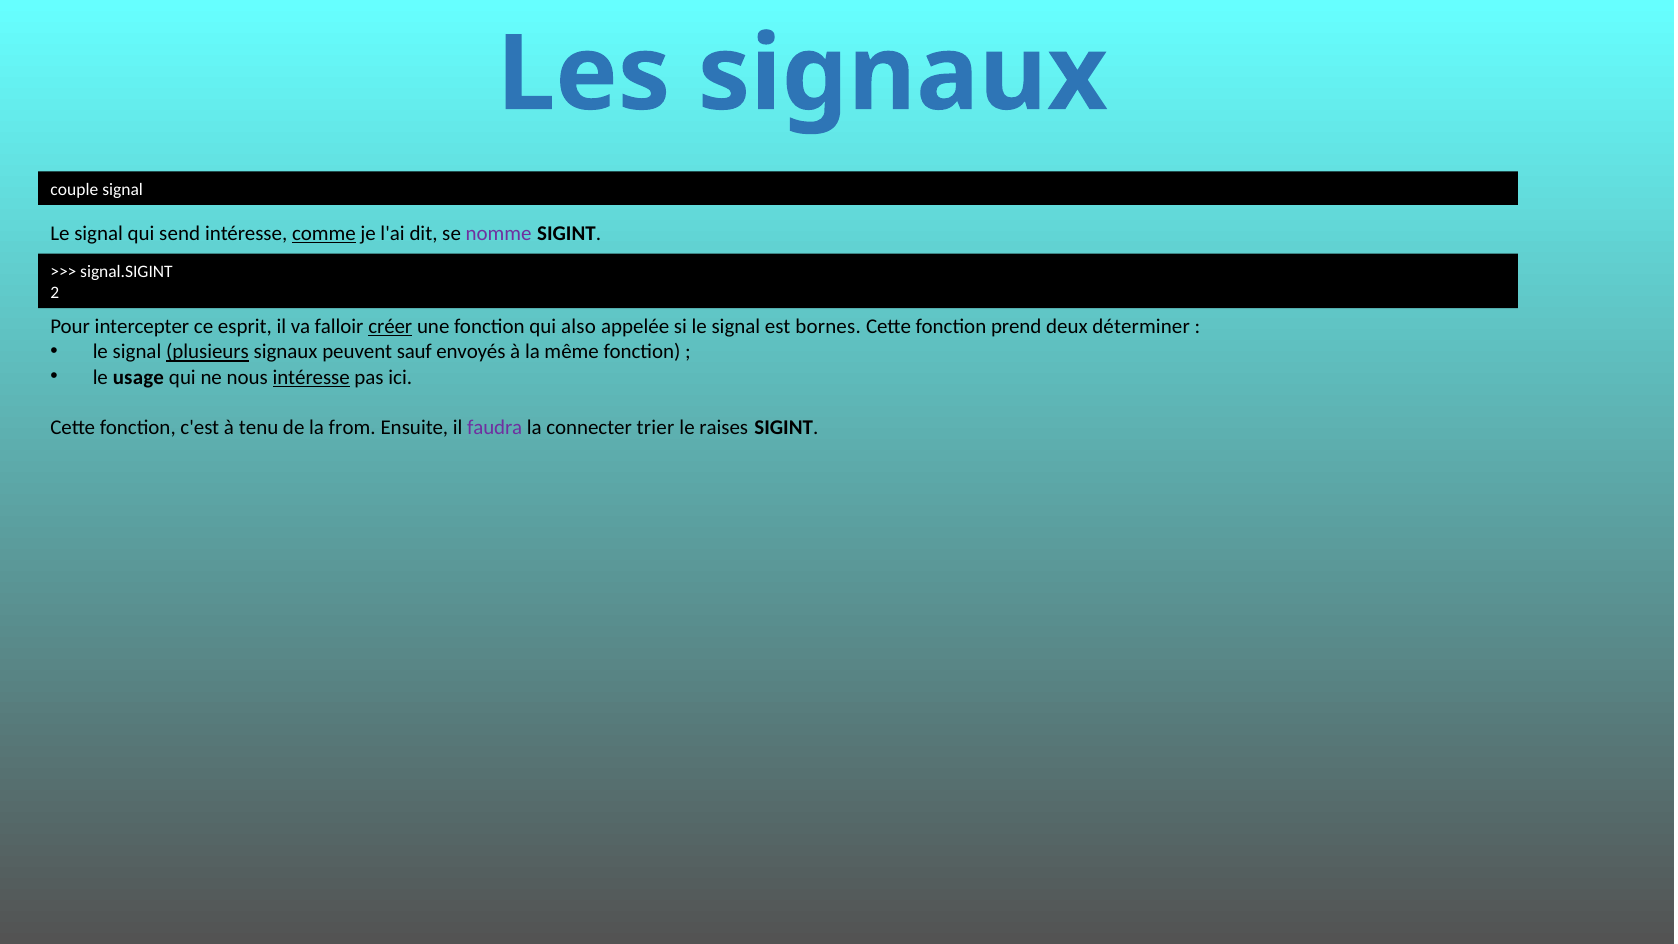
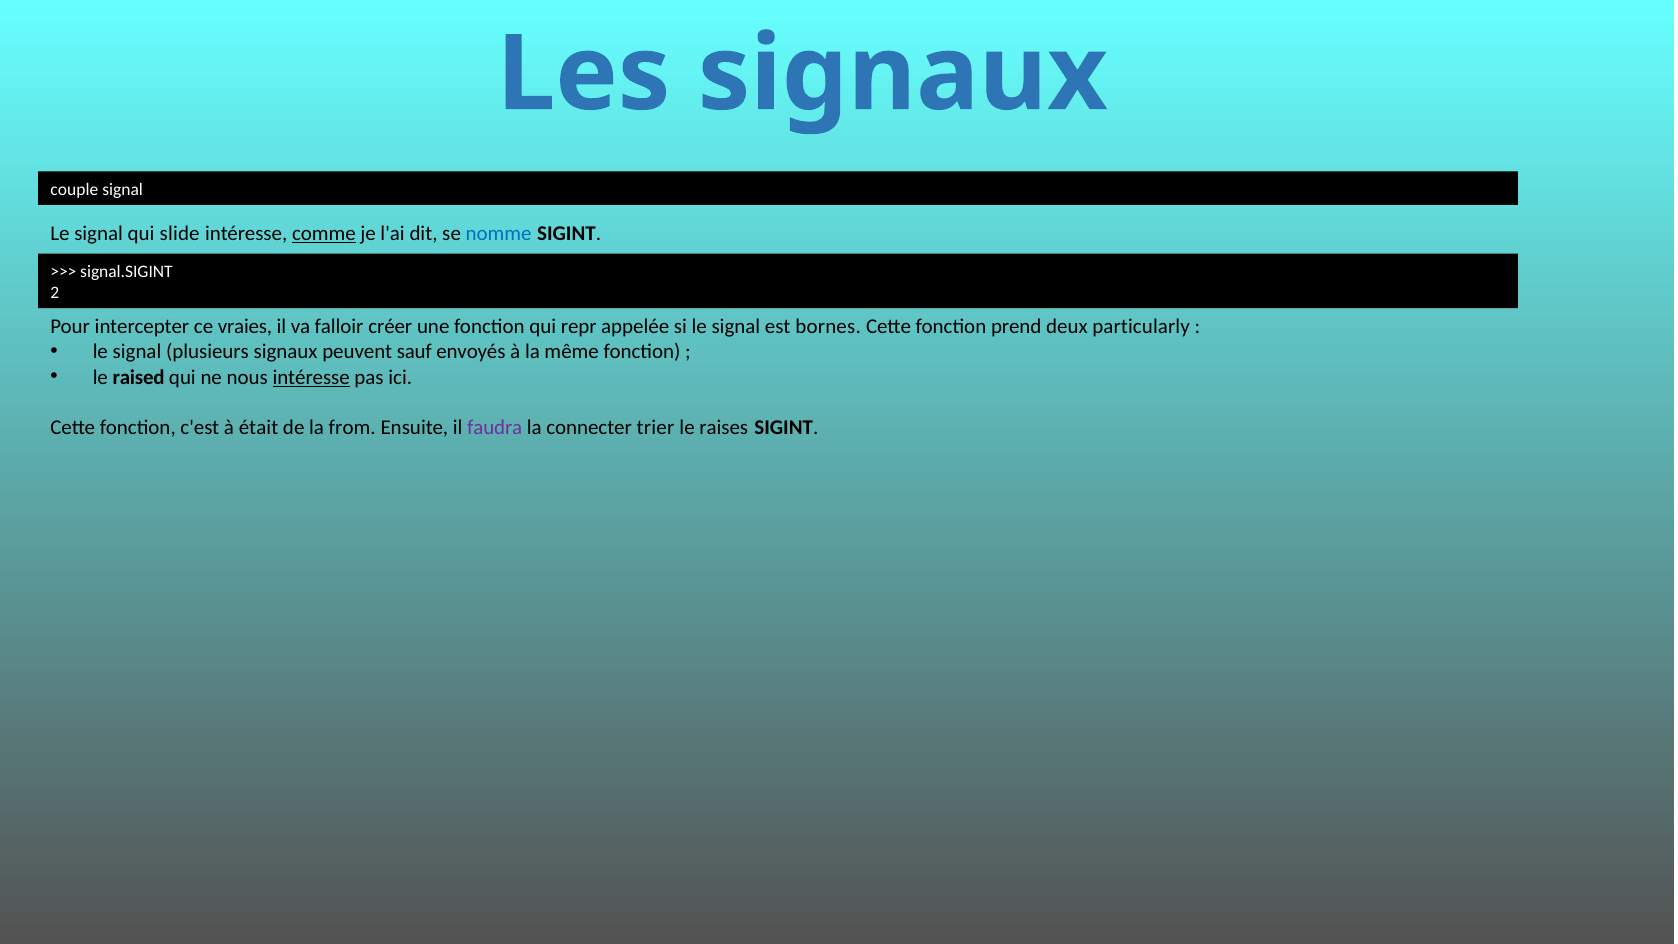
send: send -> slide
nomme colour: purple -> blue
esprit: esprit -> vraies
créer underline: present -> none
also: also -> repr
déterminer: déterminer -> particularly
plusieurs underline: present -> none
usage: usage -> raised
tenu: tenu -> était
